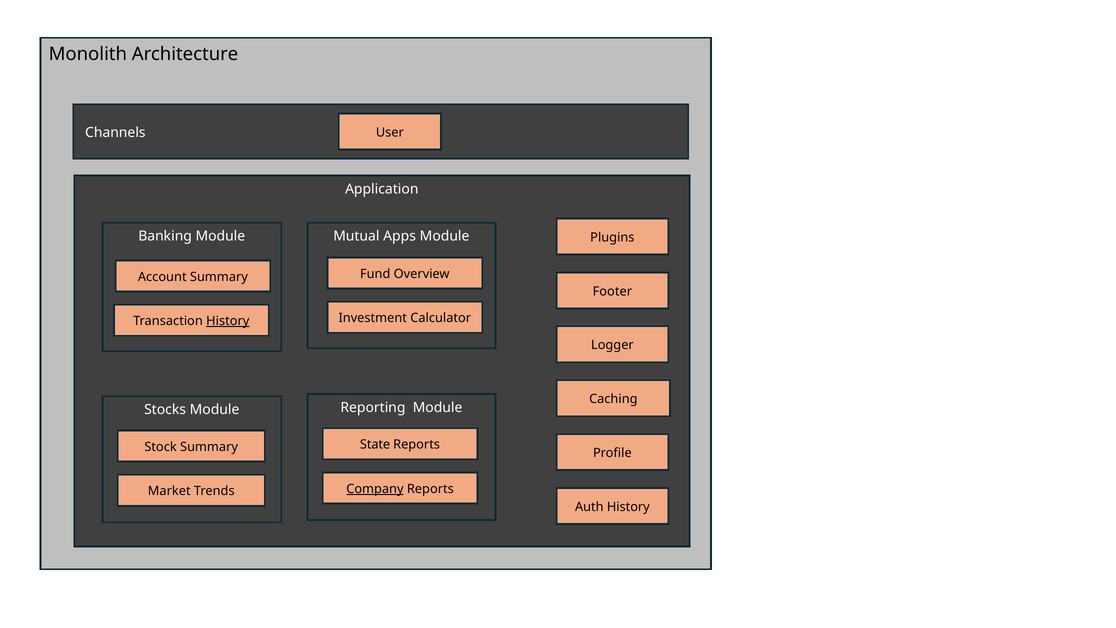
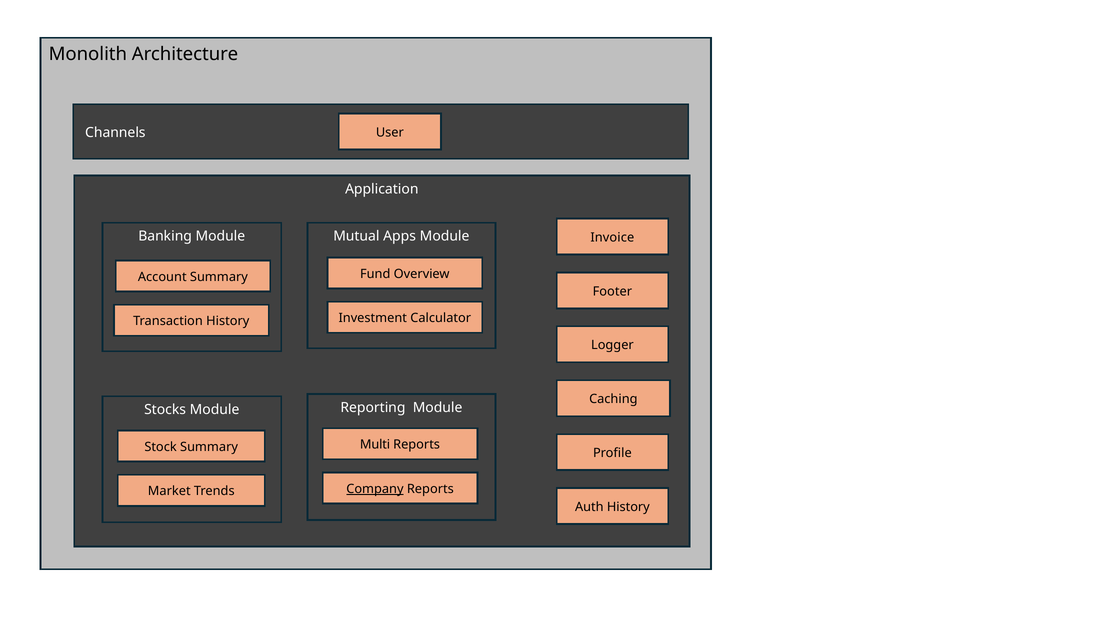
Plugins: Plugins -> Invoice
History at (228, 321) underline: present -> none
State: State -> Multi
